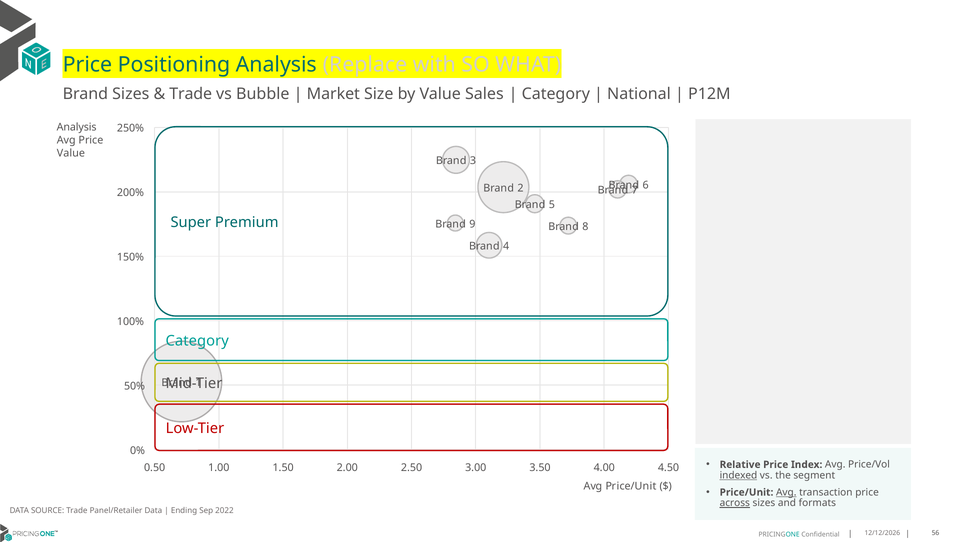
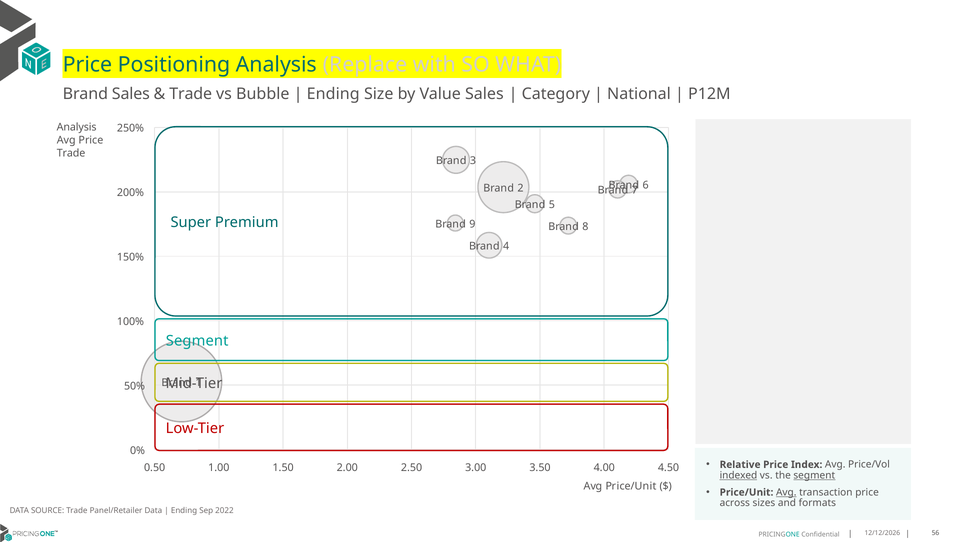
Brand Sizes: Sizes -> Sales
Market at (333, 94): Market -> Ending
Value at (71, 153): Value -> Trade
Category at (197, 340): Category -> Segment
segment at (814, 475) underline: none -> present
across underline: present -> none
